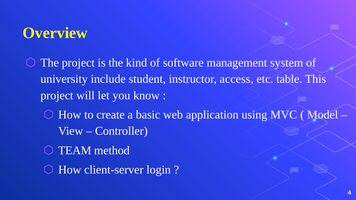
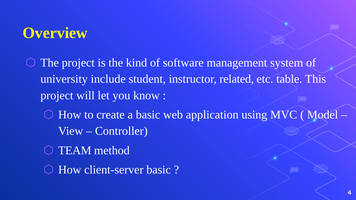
access: access -> related
client-server login: login -> basic
